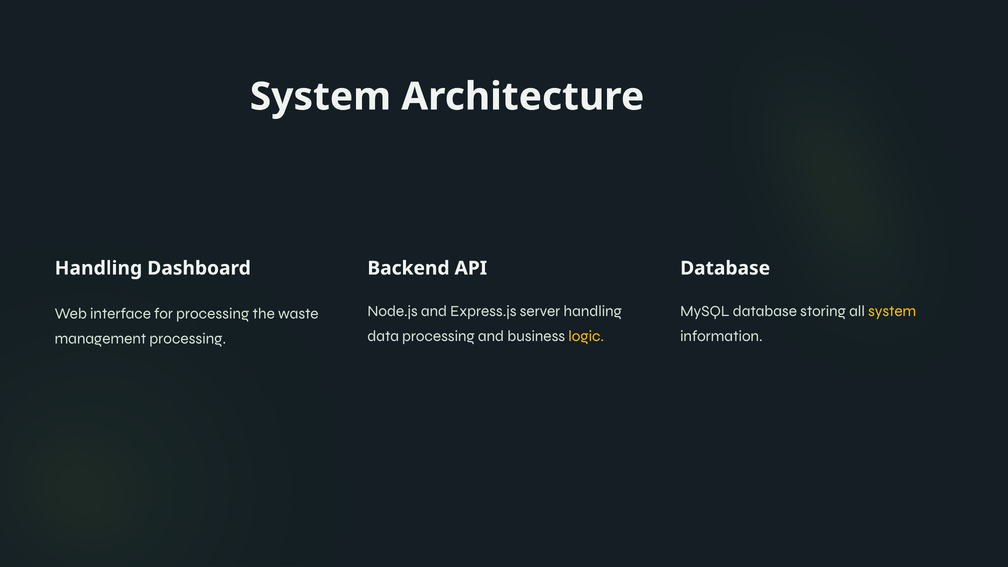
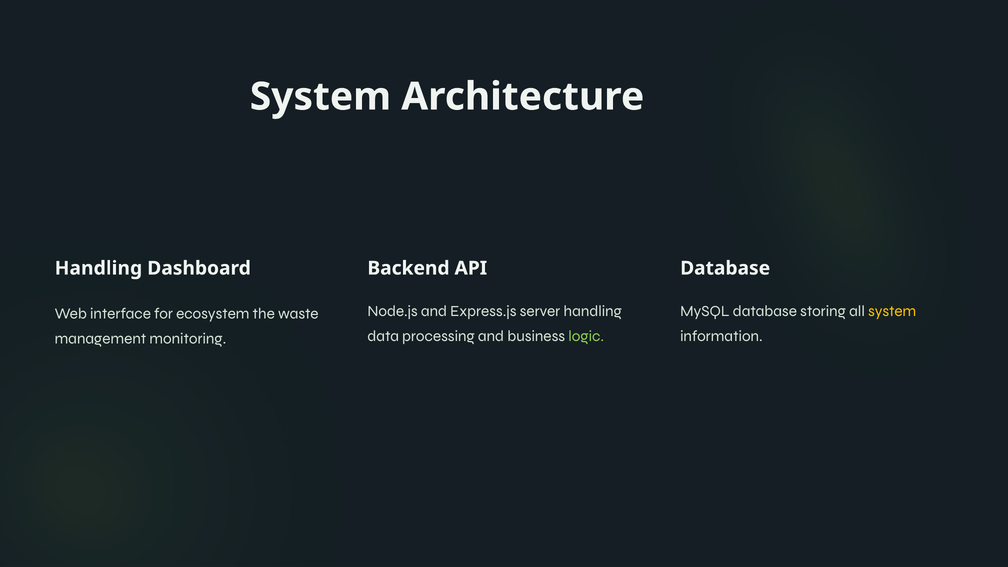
for processing: processing -> ecosystem
logic colour: yellow -> light green
management processing: processing -> monitoring
